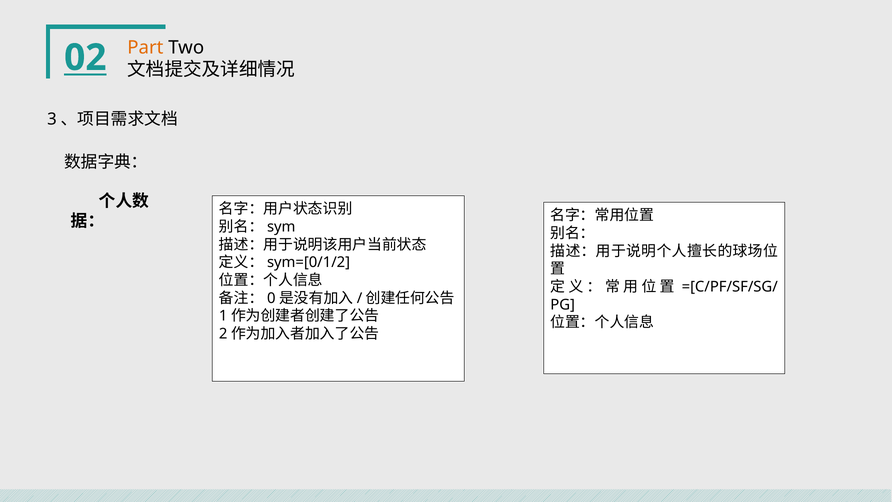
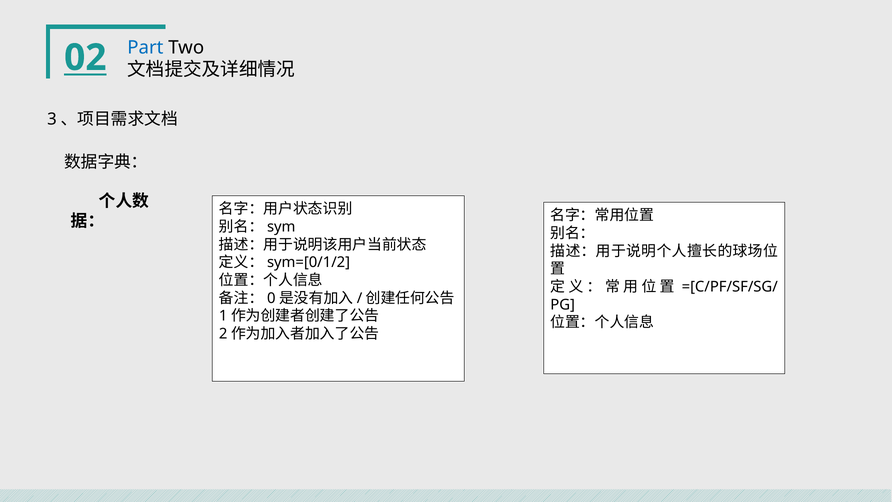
Part colour: orange -> blue
